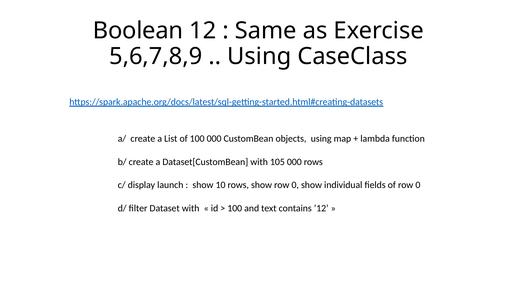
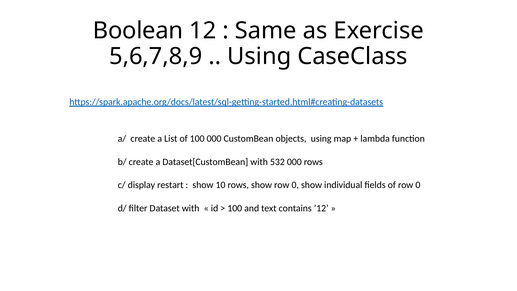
105: 105 -> 532
launch: launch -> restart
